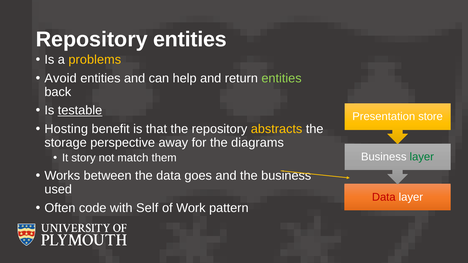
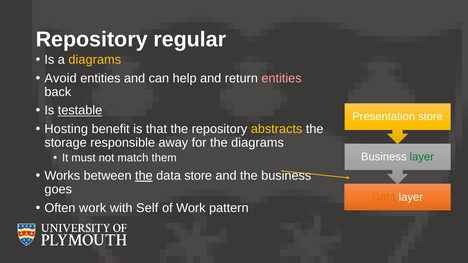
Repository entities: entities -> regular
a problems: problems -> diagrams
entities at (282, 78) colour: light green -> pink
perspective: perspective -> responsible
story: story -> must
the at (144, 176) underline: none -> present
data goes: goes -> store
used: used -> goes
Data at (384, 197) colour: red -> orange
Often code: code -> work
